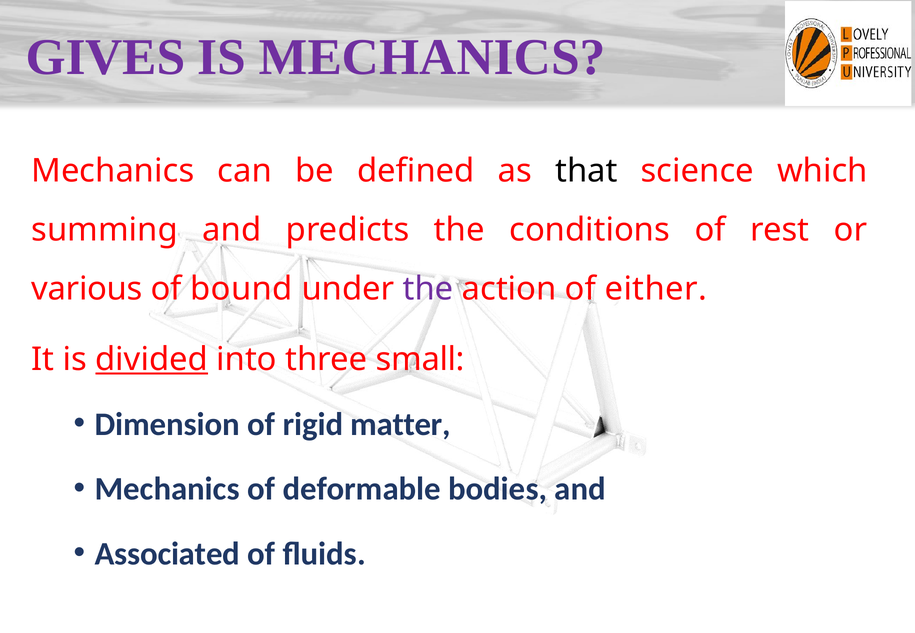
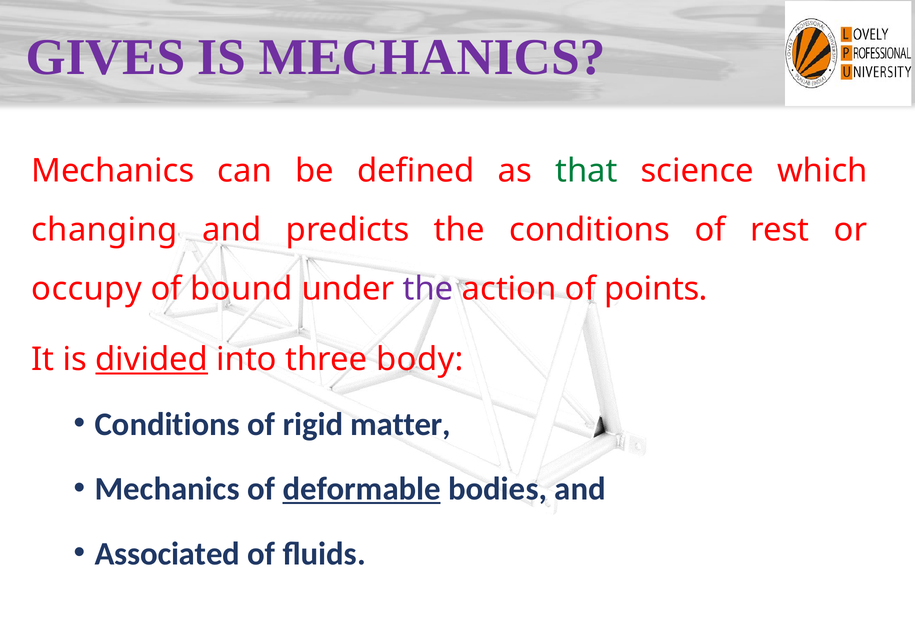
that colour: black -> green
summing: summing -> changing
various: various -> occupy
either: either -> points
small: small -> body
Dimension at (167, 425): Dimension -> Conditions
deformable underline: none -> present
